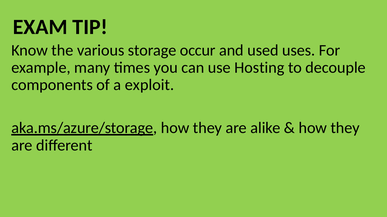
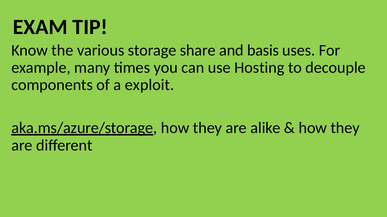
occur: occur -> share
used: used -> basis
